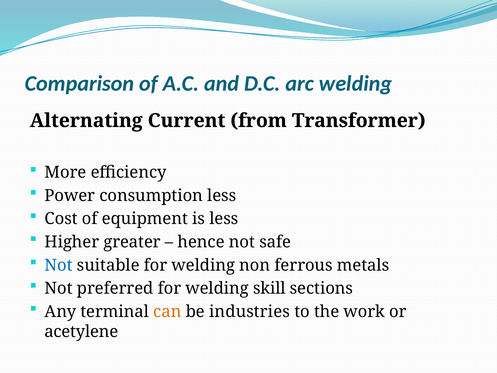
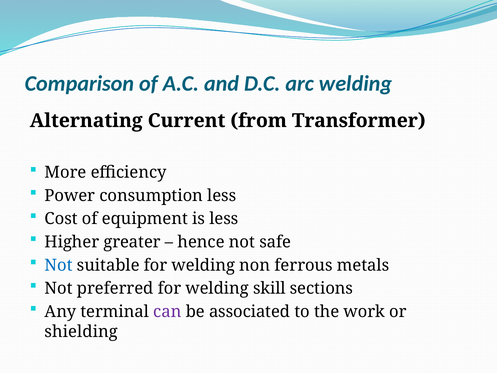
can colour: orange -> purple
industries: industries -> associated
acetylene: acetylene -> shielding
